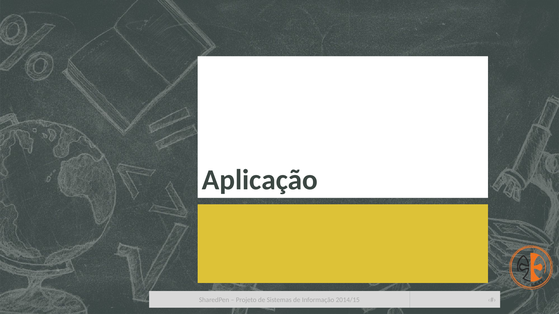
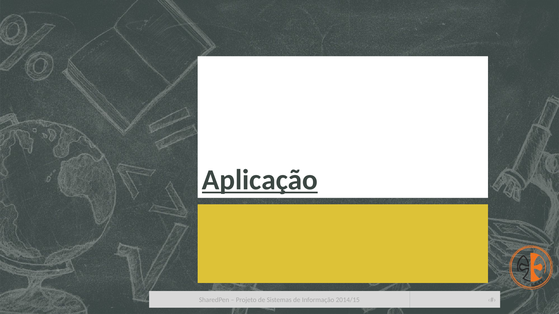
Aplicação underline: none -> present
